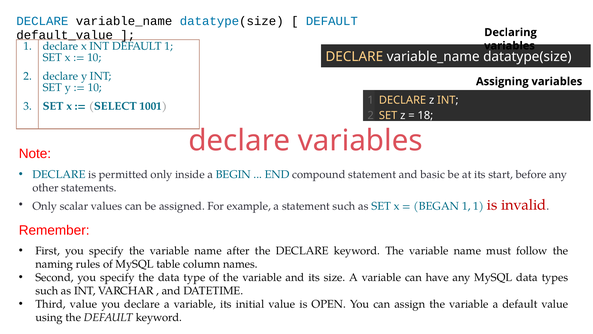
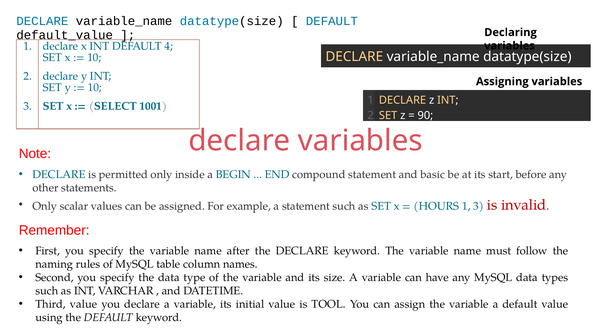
DEFAULT 1: 1 -> 4
18: 18 -> 90
BEGAN: BEGAN -> HOURS
1 1: 1 -> 3
OPEN: OPEN -> TOOL
